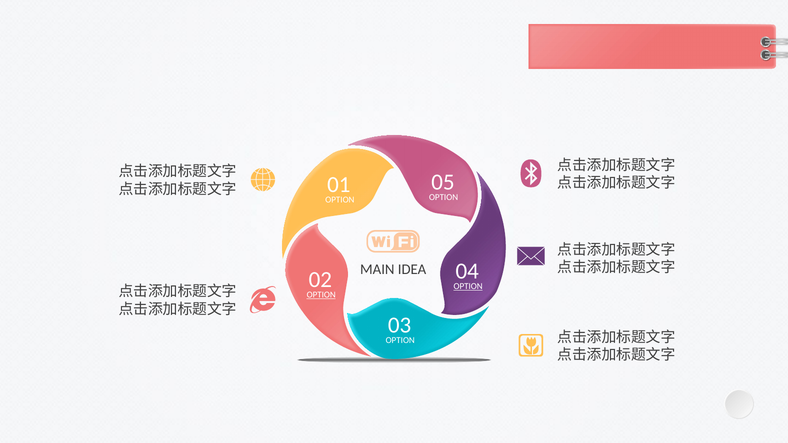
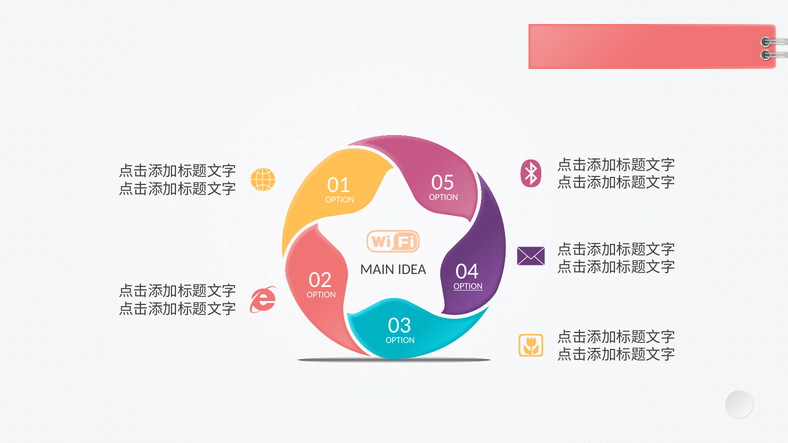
OPTION at (321, 295) underline: present -> none
